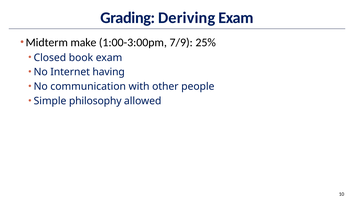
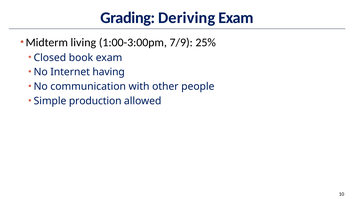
make: make -> living
philosophy: philosophy -> production
